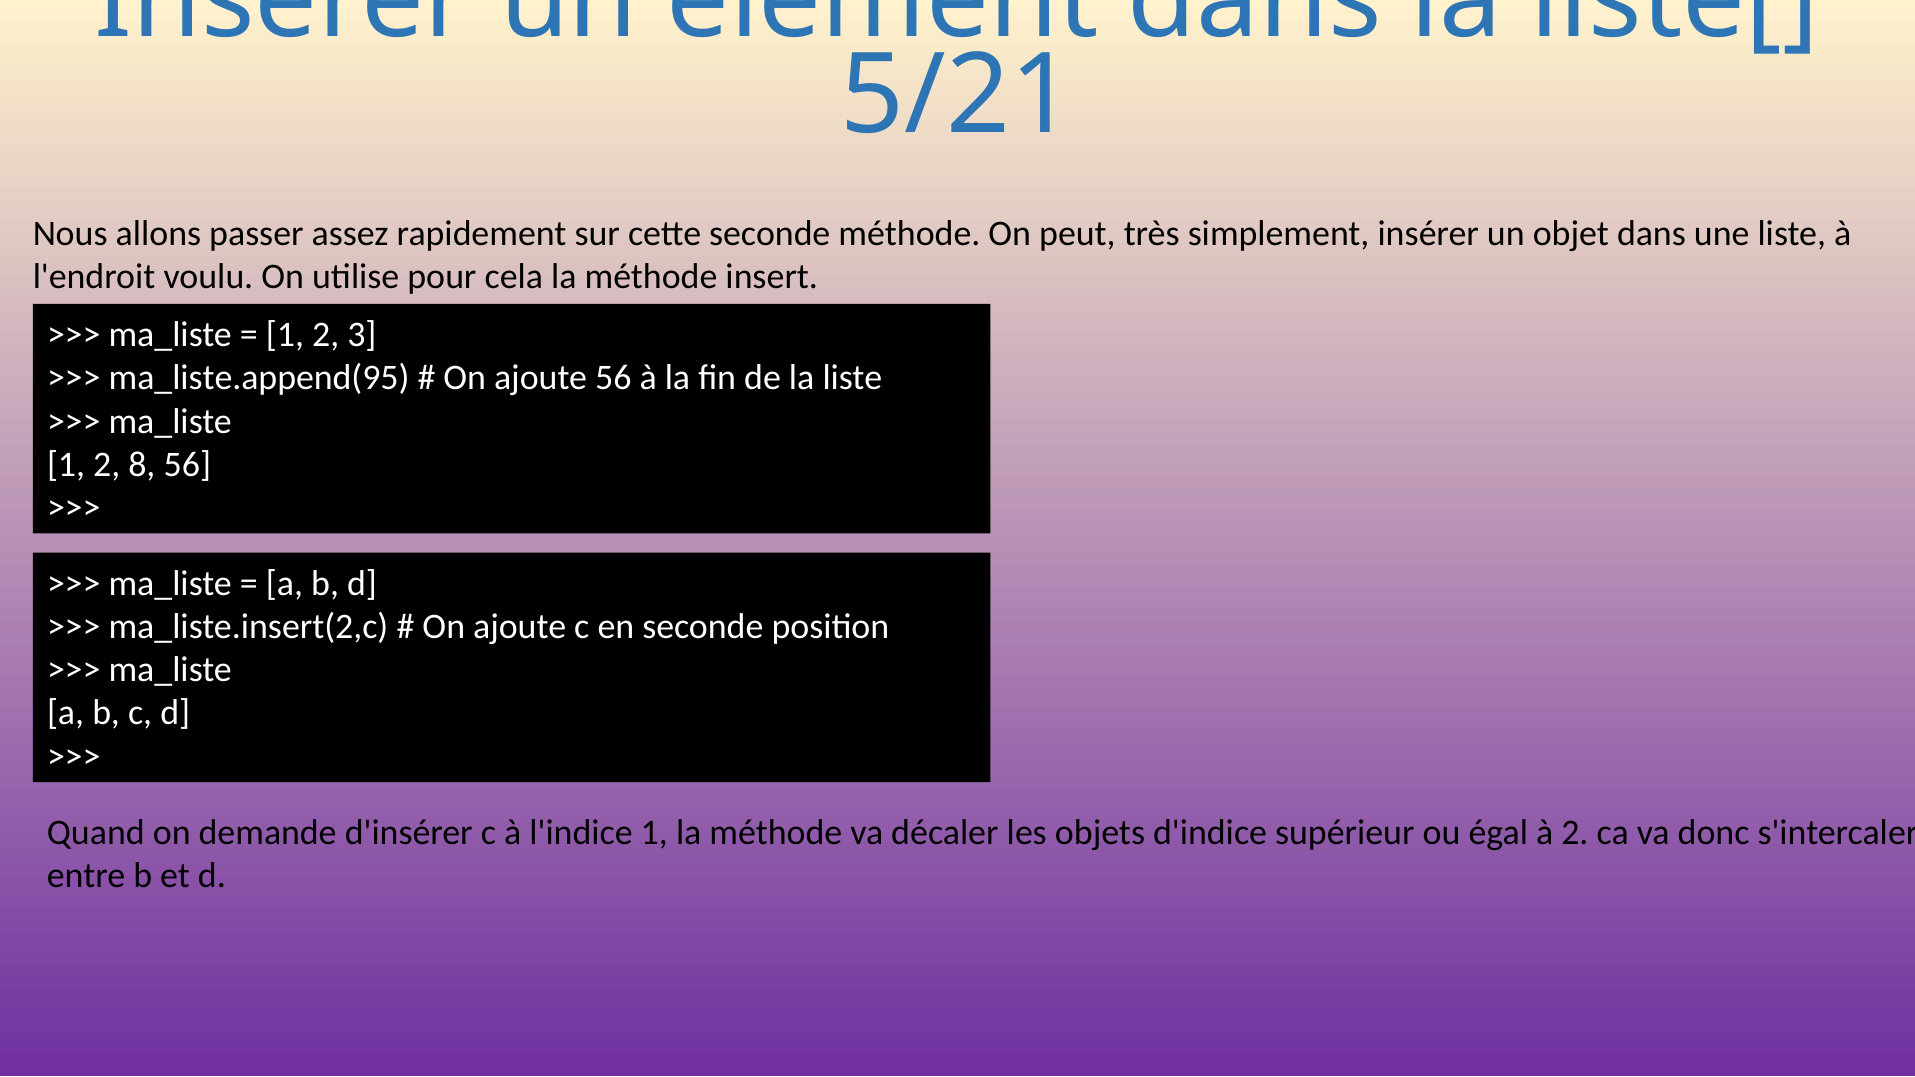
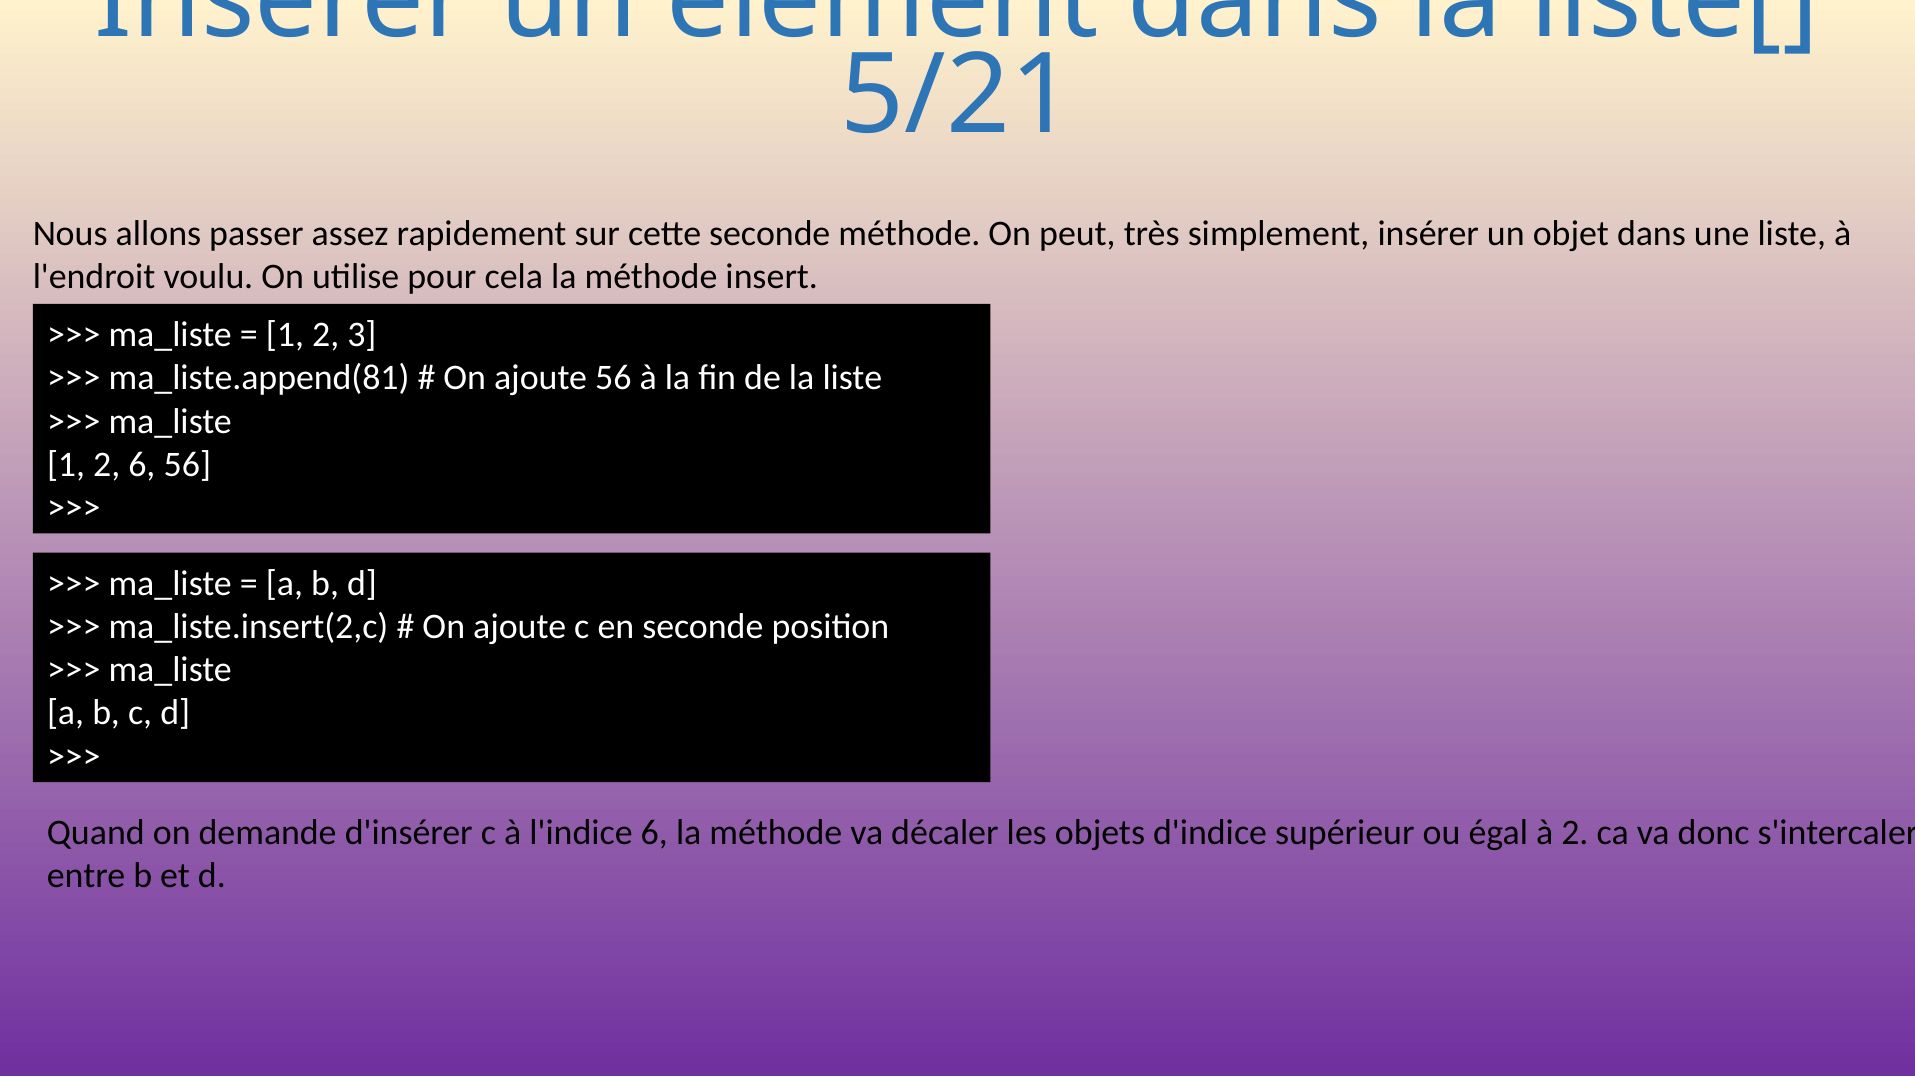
ma_liste.append(95: ma_liste.append(95 -> ma_liste.append(81
2 8: 8 -> 6
l'indice 1: 1 -> 6
